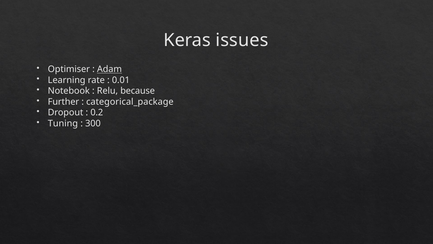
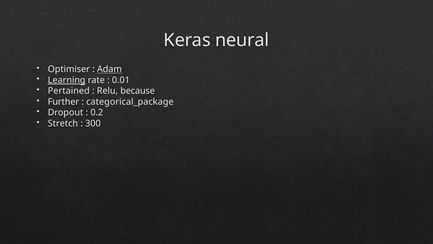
issues: issues -> neural
Learning underline: none -> present
Notebook: Notebook -> Pertained
Tuning: Tuning -> Stretch
